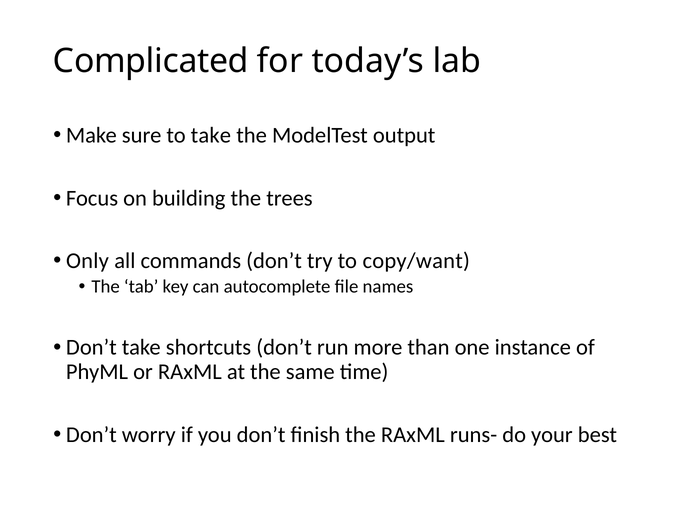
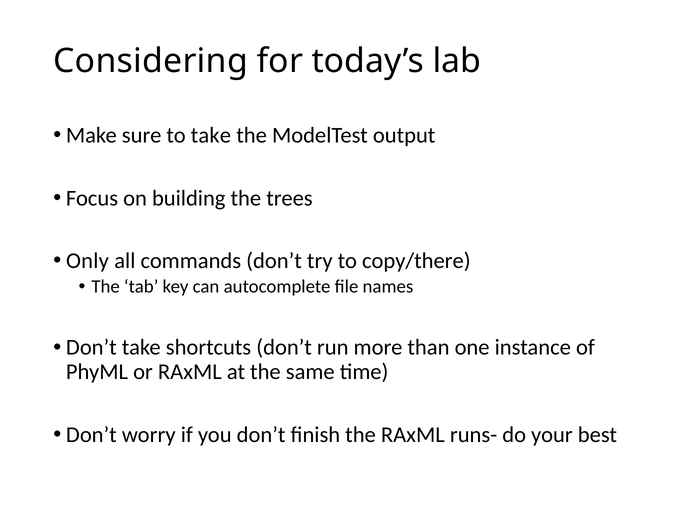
Complicated: Complicated -> Considering
copy/want: copy/want -> copy/there
